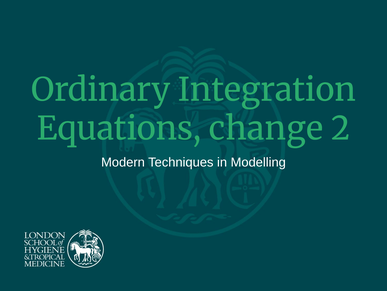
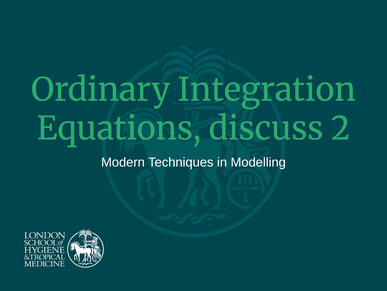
change: change -> discuss
